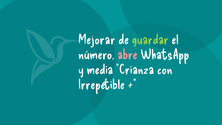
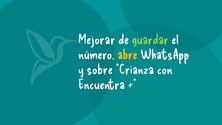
abre colour: pink -> yellow
media: media -> sobre
Irrepetible: Irrepetible -> Encuentra
